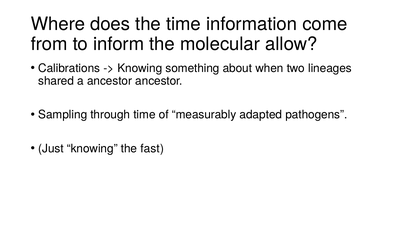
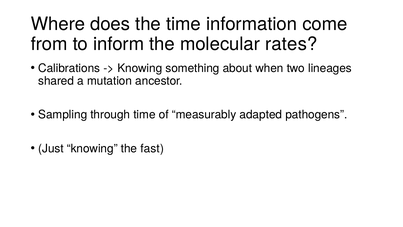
allow: allow -> rates
a ancestor: ancestor -> mutation
